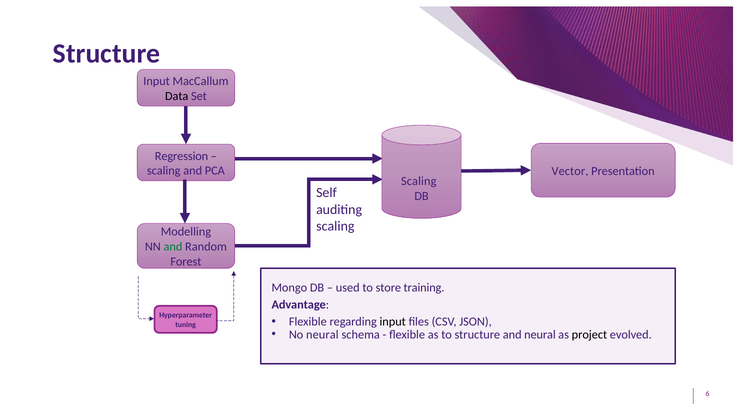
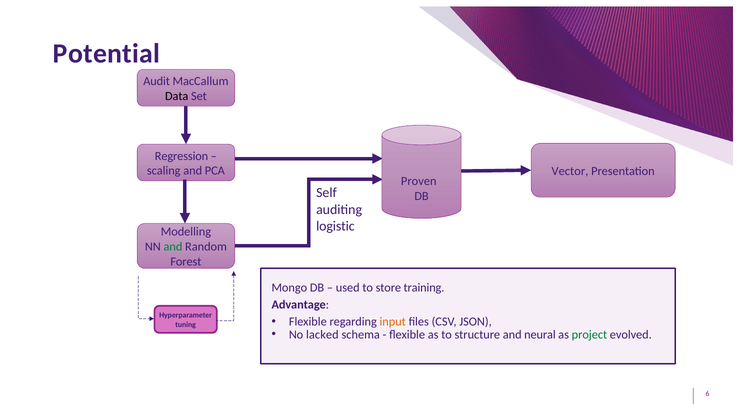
Structure at (107, 54): Structure -> Potential
Input at (157, 81): Input -> Audit
Scaling at (419, 181): Scaling -> Proven
scaling at (335, 226): scaling -> logistic
input at (393, 322) colour: black -> orange
No neural: neural -> lacked
project colour: black -> green
